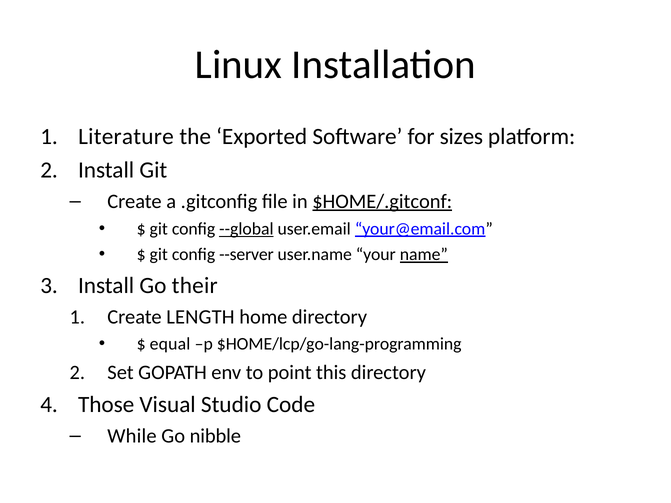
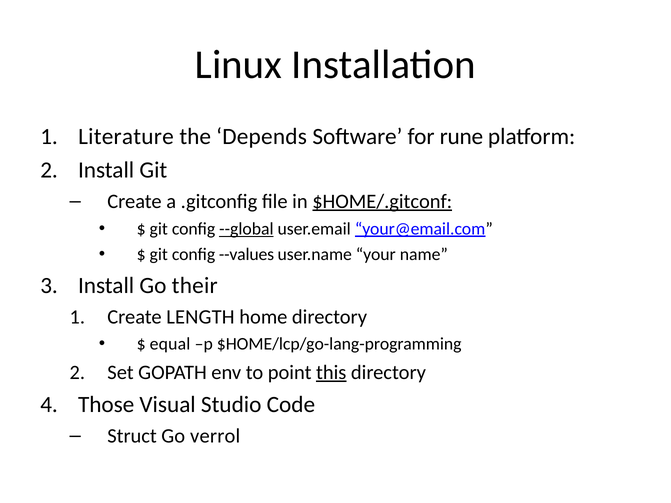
Exported: Exported -> Depends
sizes: sizes -> rune
--server: --server -> --values
name underline: present -> none
this underline: none -> present
While: While -> Struct
nibble: nibble -> verrol
